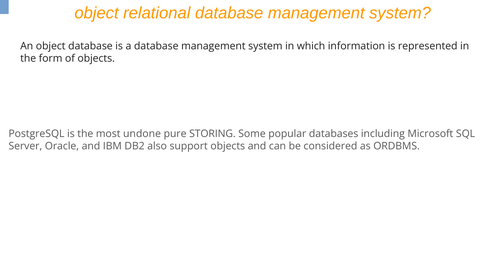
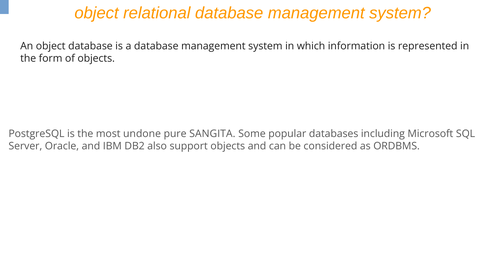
STORING: STORING -> SANGITA
